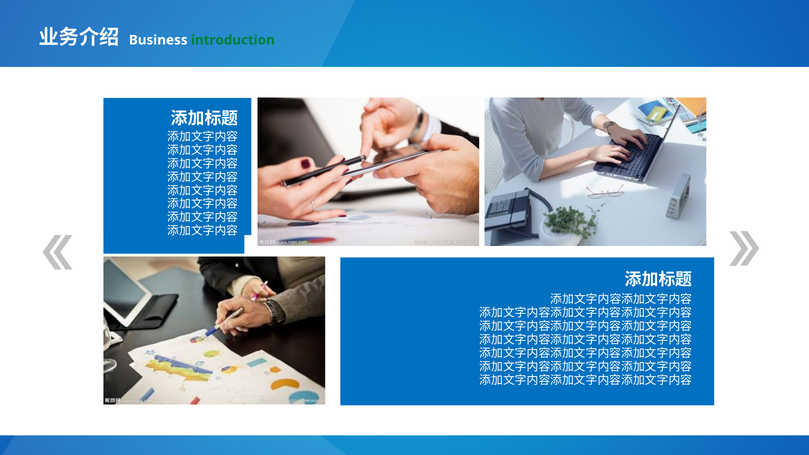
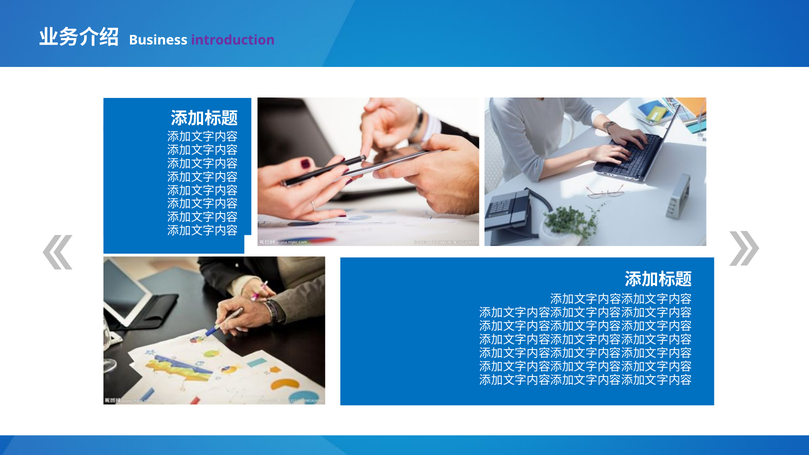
introduction colour: green -> purple
